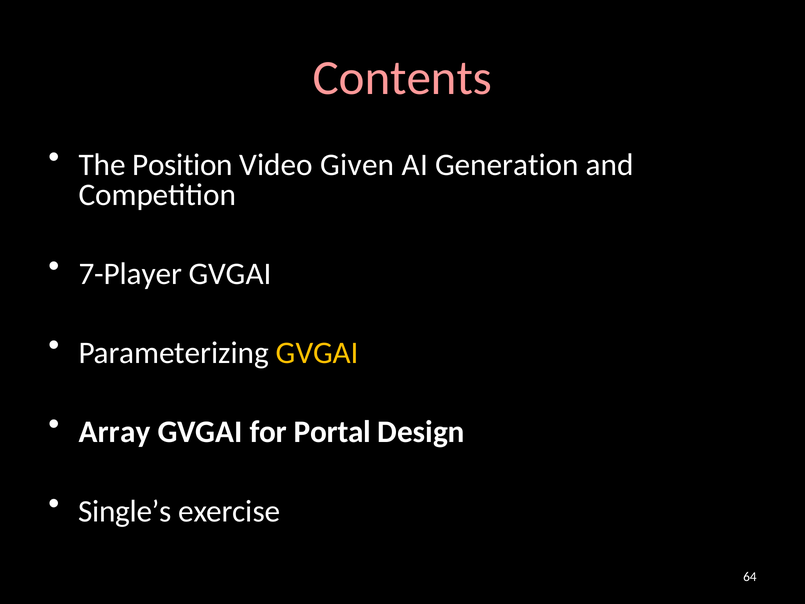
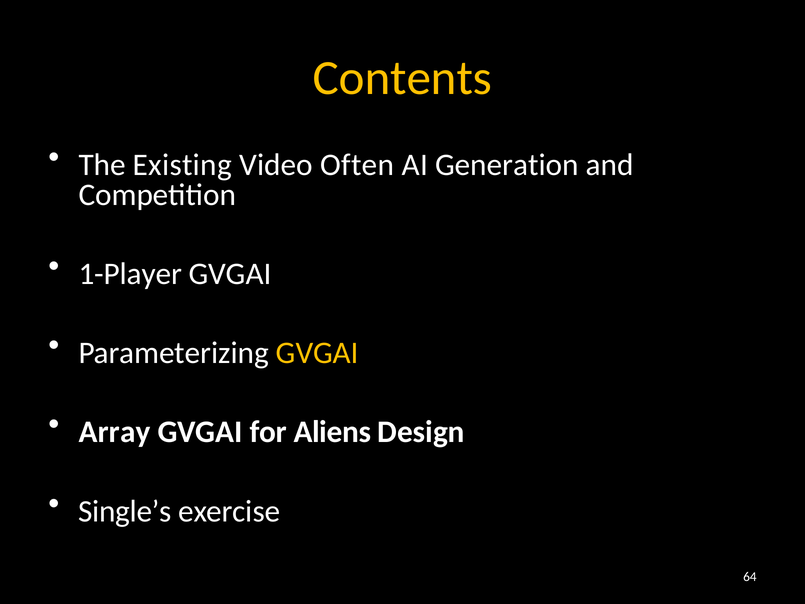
Contents colour: pink -> yellow
Position: Position -> Existing
Given: Given -> Often
7-Player: 7-Player -> 1-Player
Portal: Portal -> Aliens
